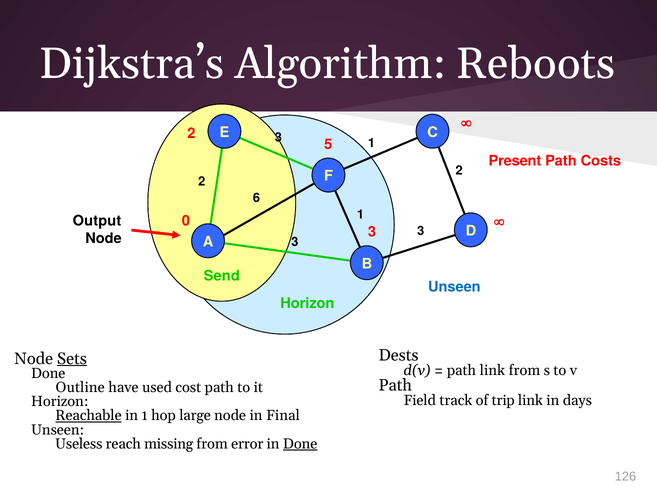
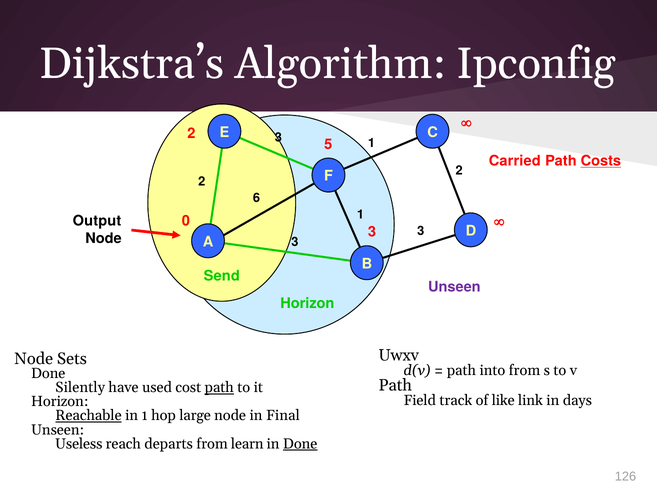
Reboots: Reboots -> Ipconfig
Present: Present -> Carried
Costs underline: none -> present
Unseen at (454, 287) colour: blue -> purple
Dests: Dests -> Uwxv
Sets underline: present -> none
path link: link -> into
Outline: Outline -> Silently
path at (219, 387) underline: none -> present
trip: trip -> like
missing: missing -> departs
error: error -> learn
